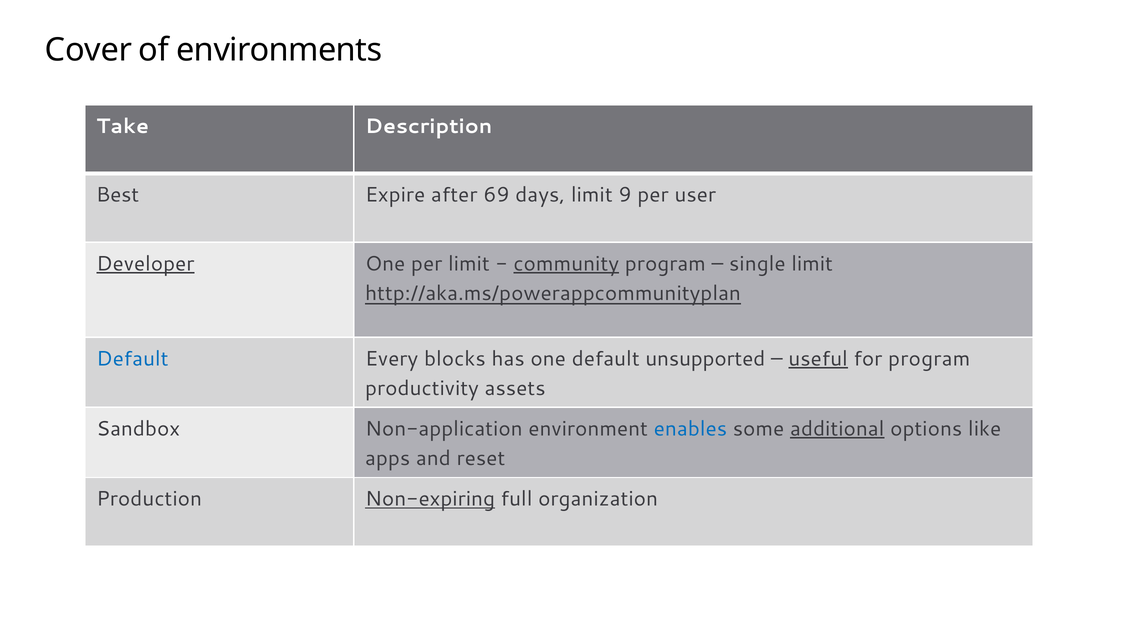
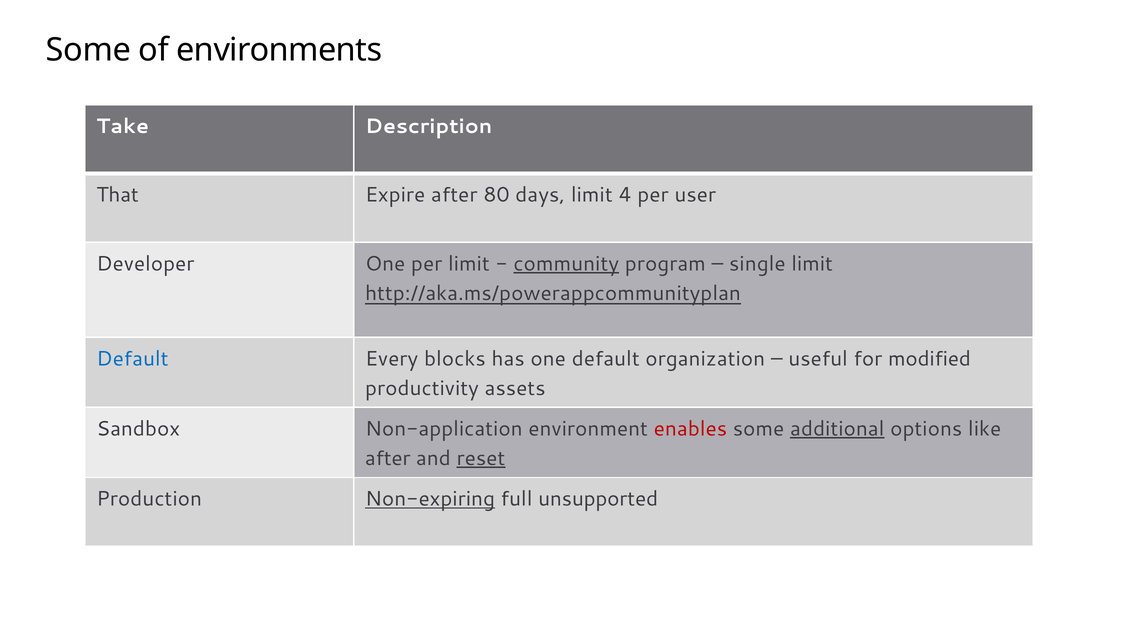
Cover at (89, 50): Cover -> Some
Best: Best -> That
69: 69 -> 80
9: 9 -> 4
Developer underline: present -> none
unsupported: unsupported -> organization
useful underline: present -> none
for program: program -> modified
enables colour: blue -> red
apps at (388, 458): apps -> after
reset underline: none -> present
organization: organization -> unsupported
